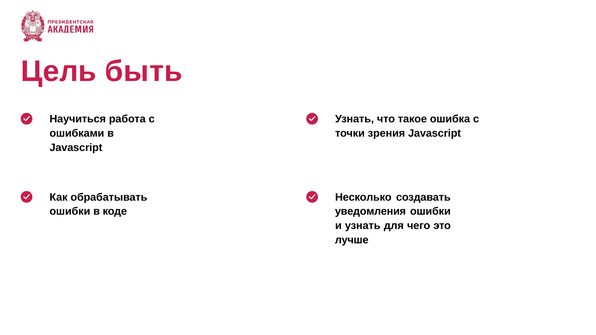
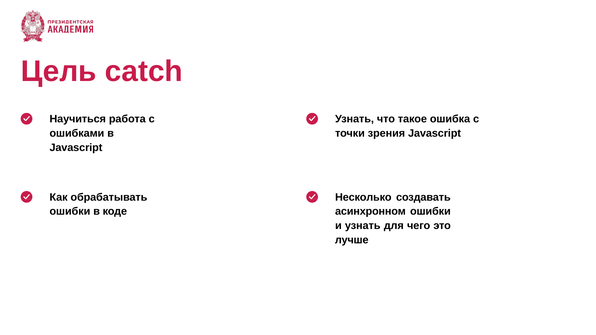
быть: быть -> catch
уведомления: уведомления -> асинхронном
